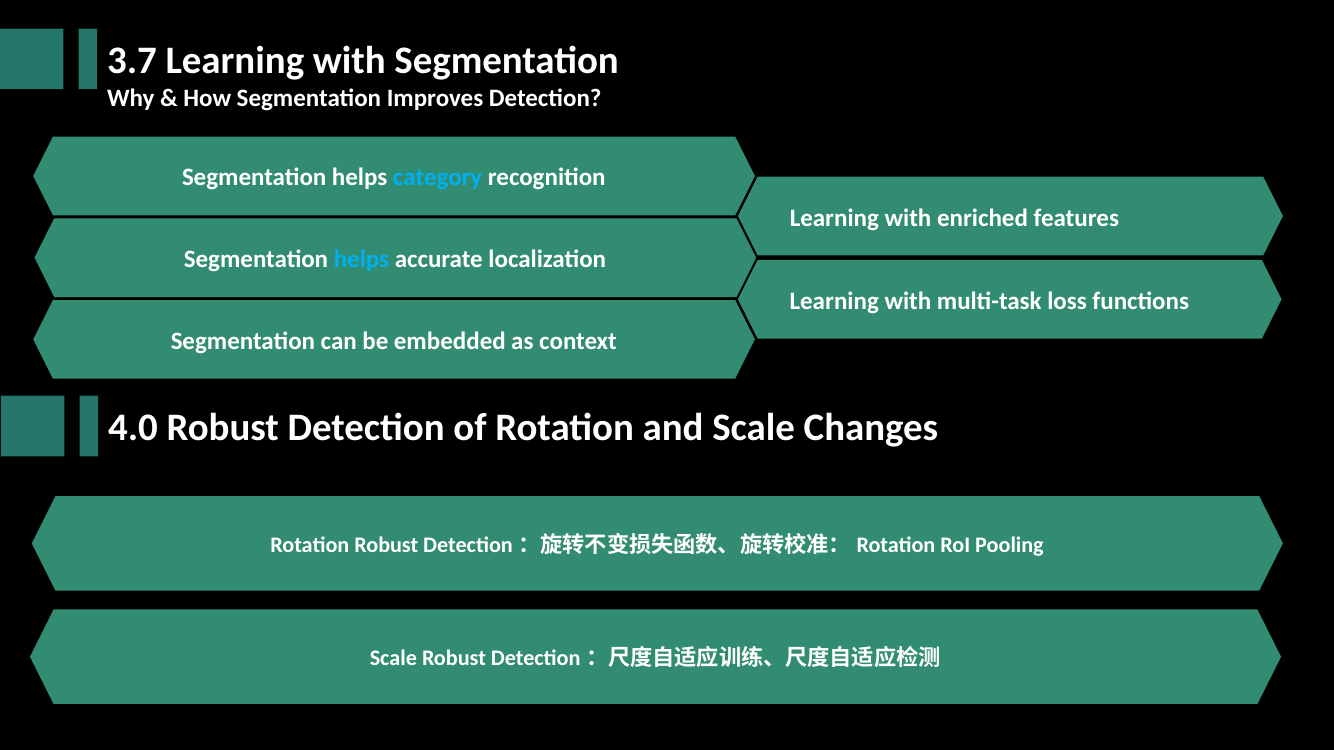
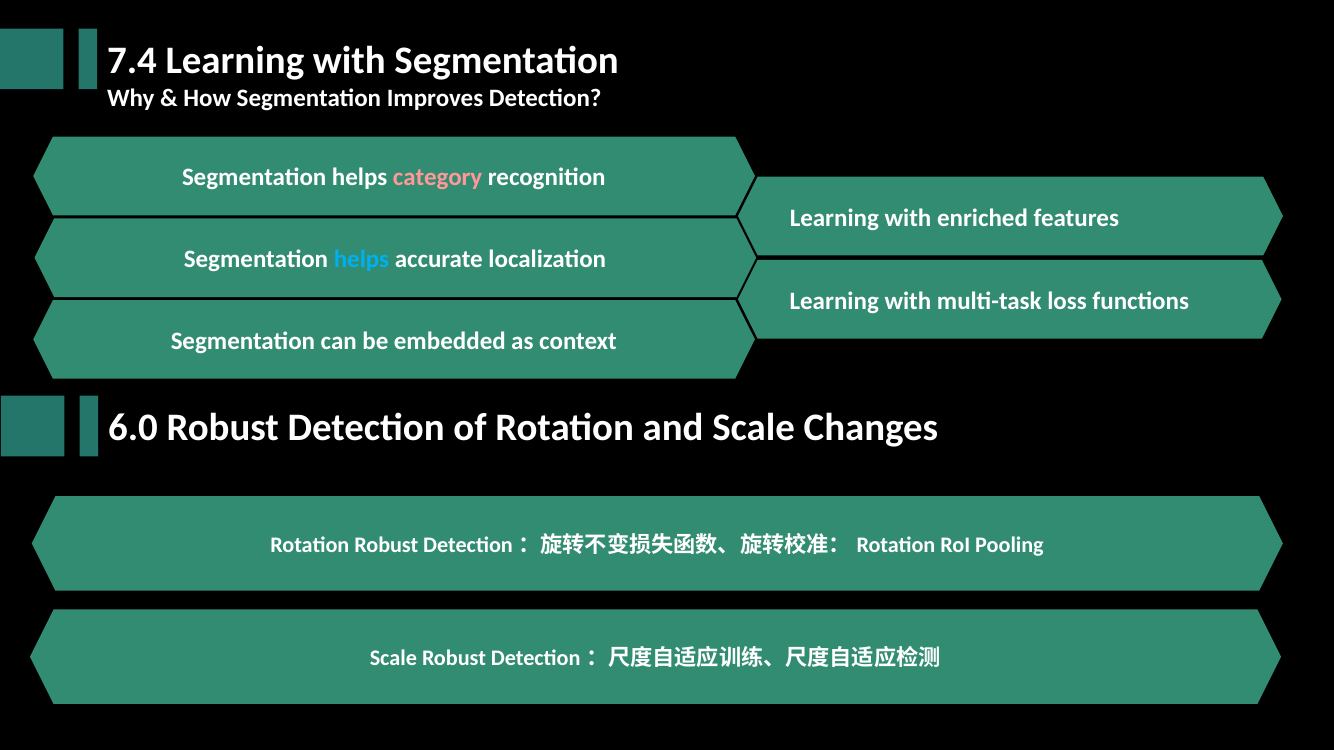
3.7: 3.7 -> 7.4
category colour: light blue -> pink
4.0: 4.0 -> 6.0
